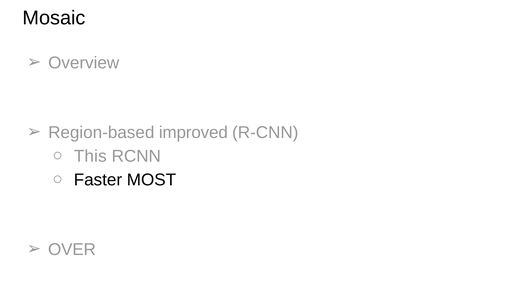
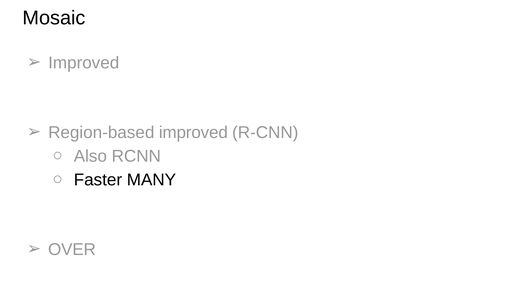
Overview at (84, 63): Overview -> Improved
This: This -> Also
MOST: MOST -> MANY
